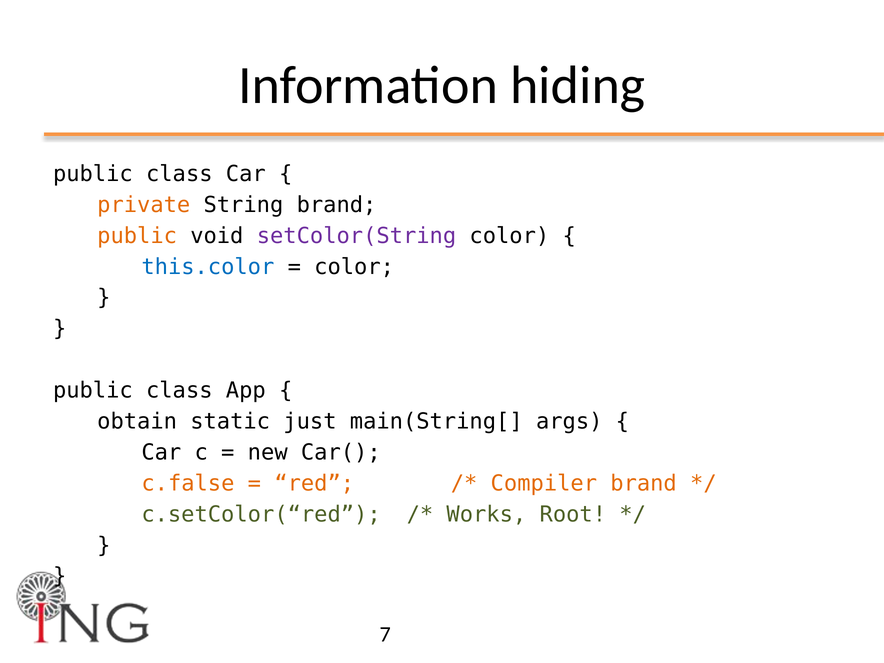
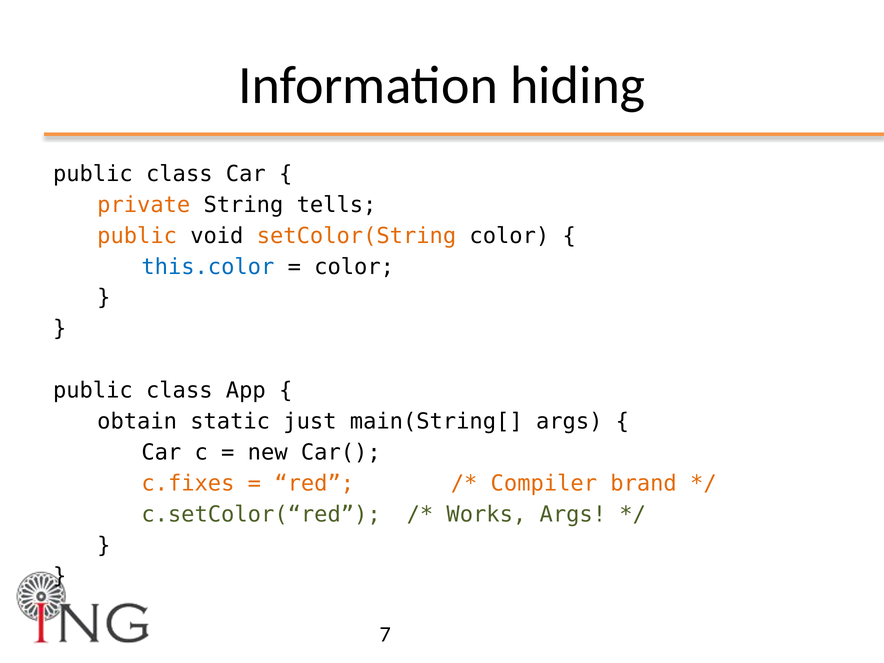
String brand: brand -> tells
setColor(String colour: purple -> orange
c.false: c.false -> c.fixes
Works Root: Root -> Args
